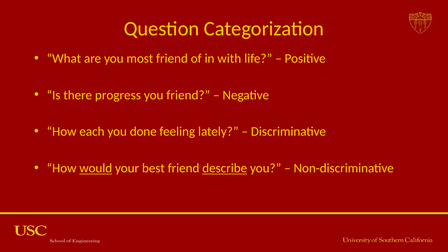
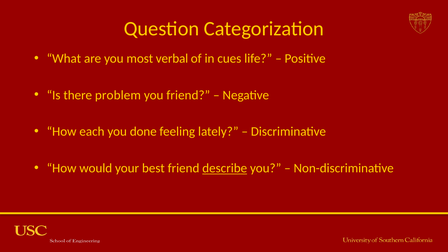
most friend: friend -> verbal
with: with -> cues
progress: progress -> problem
would underline: present -> none
